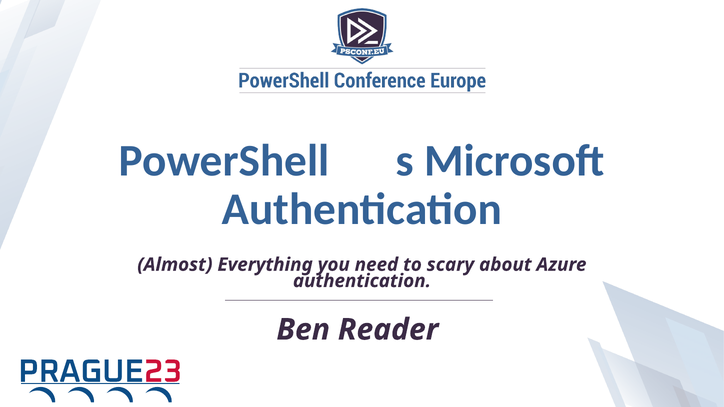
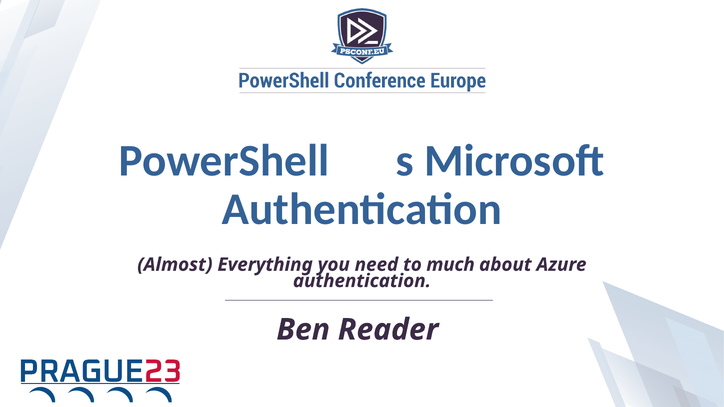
scary: scary -> much
